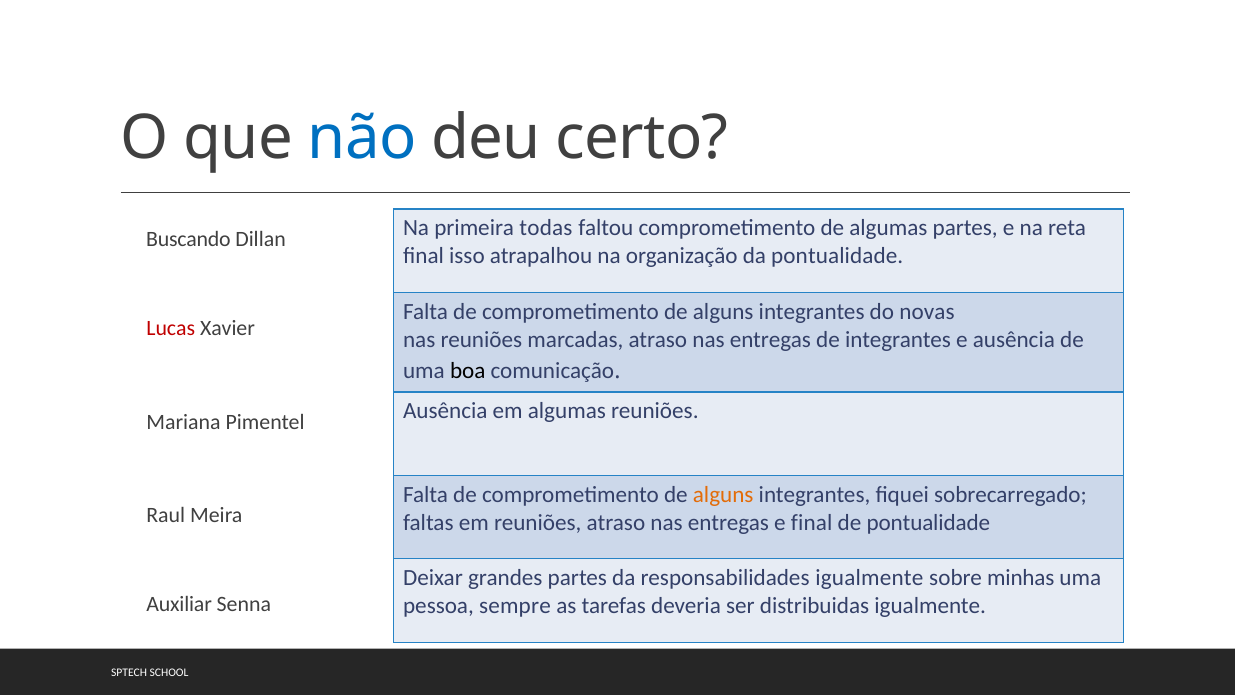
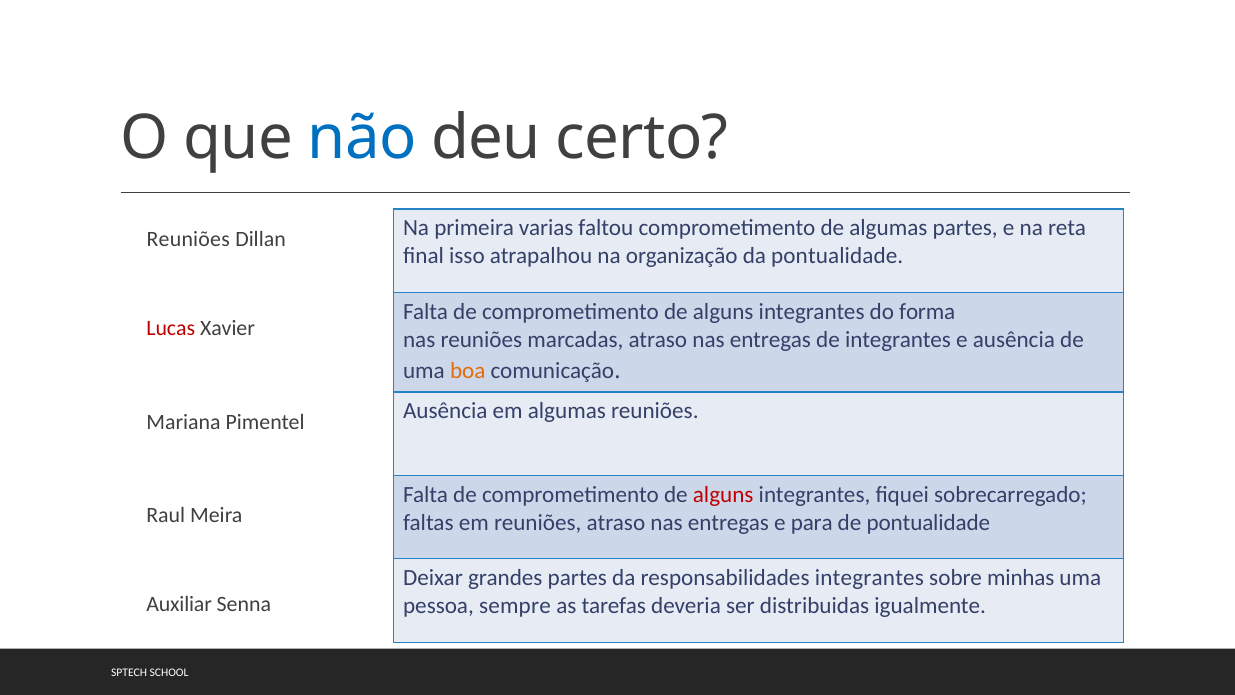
todas: todas -> varias
Buscando at (188, 239): Buscando -> Reuniões
novas: novas -> forma
boa colour: black -> orange
alguns at (723, 494) colour: orange -> red
e final: final -> para
responsabilidades igualmente: igualmente -> integrantes
